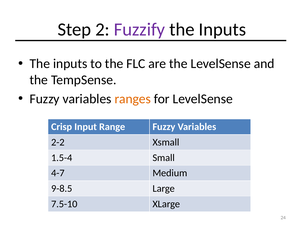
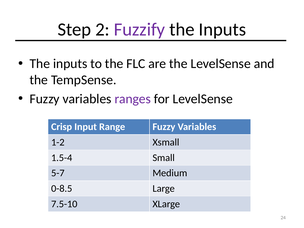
ranges colour: orange -> purple
2-2: 2-2 -> 1-2
4-7: 4-7 -> 5-7
9-8.5: 9-8.5 -> 0-8.5
